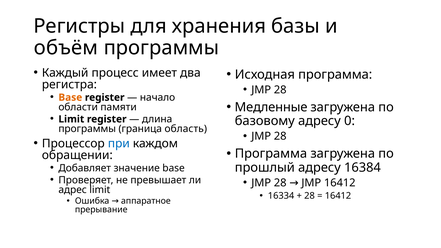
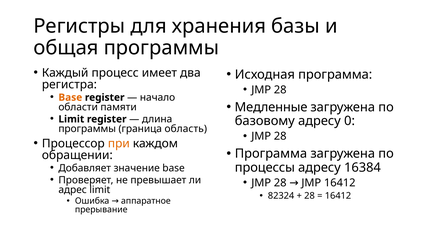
объём: объём -> общая
при colour: blue -> orange
прошлый: прошлый -> процессы
16334: 16334 -> 82324
